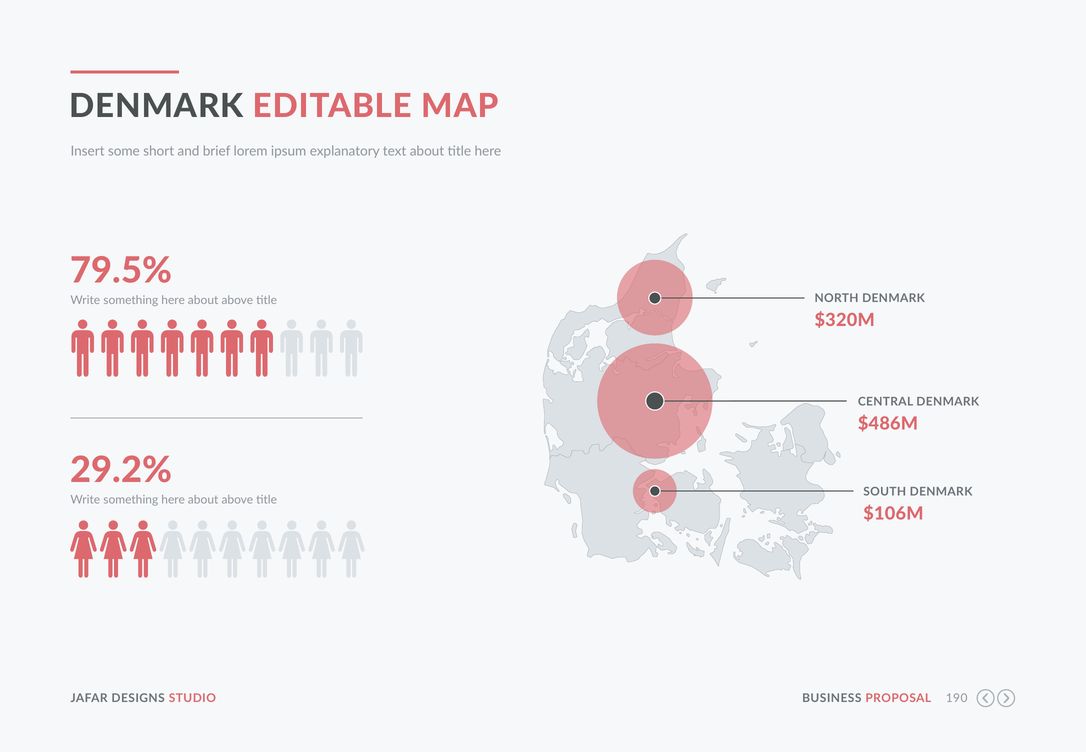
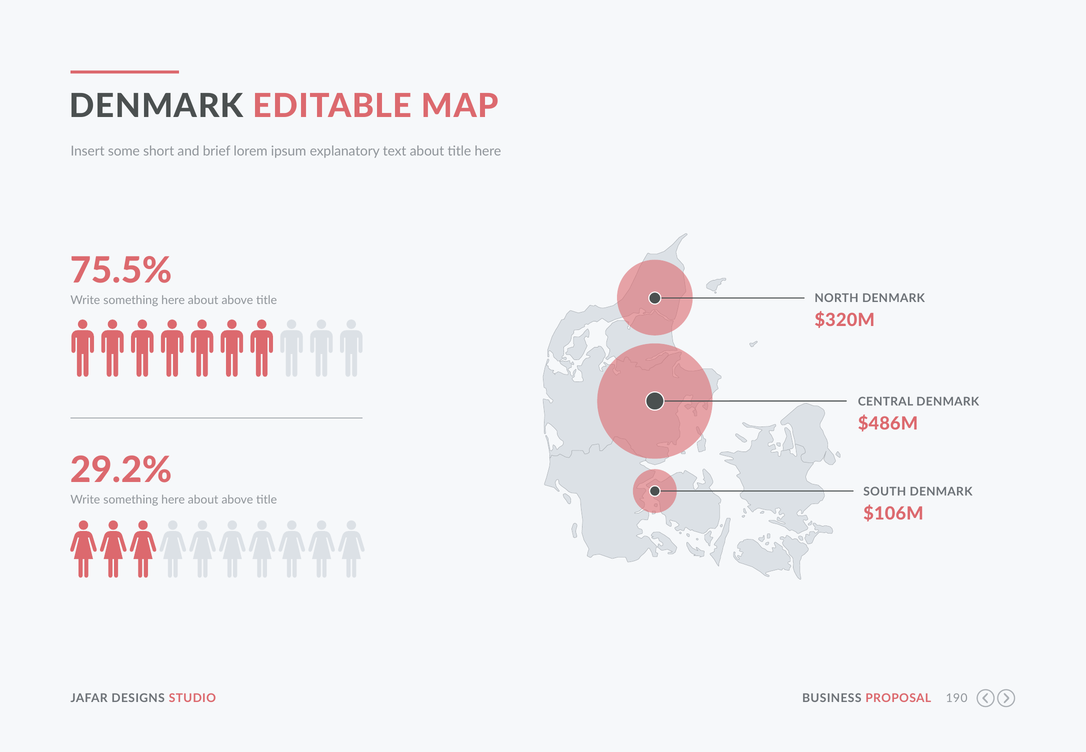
79.5%: 79.5% -> 75.5%
